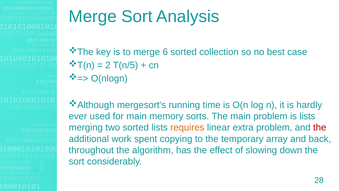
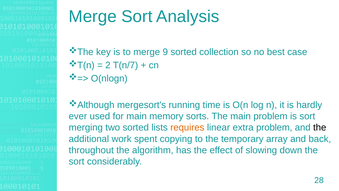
6: 6 -> 9
T(n/5: T(n/5 -> T(n/7
is lists: lists -> sort
the at (320, 127) colour: red -> black
